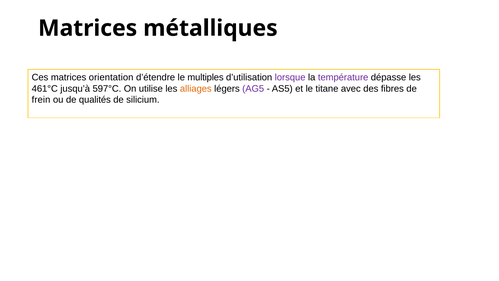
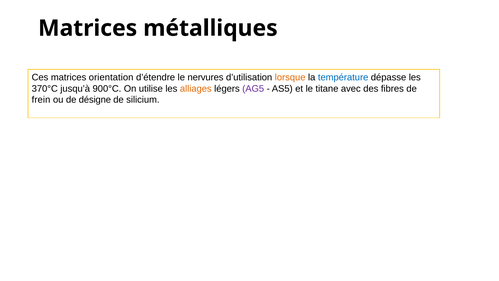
multiples: multiples -> nervures
lorsque colour: purple -> orange
température colour: purple -> blue
461°C: 461°C -> 370°C
597°C: 597°C -> 900°C
qualités: qualités -> désigne
